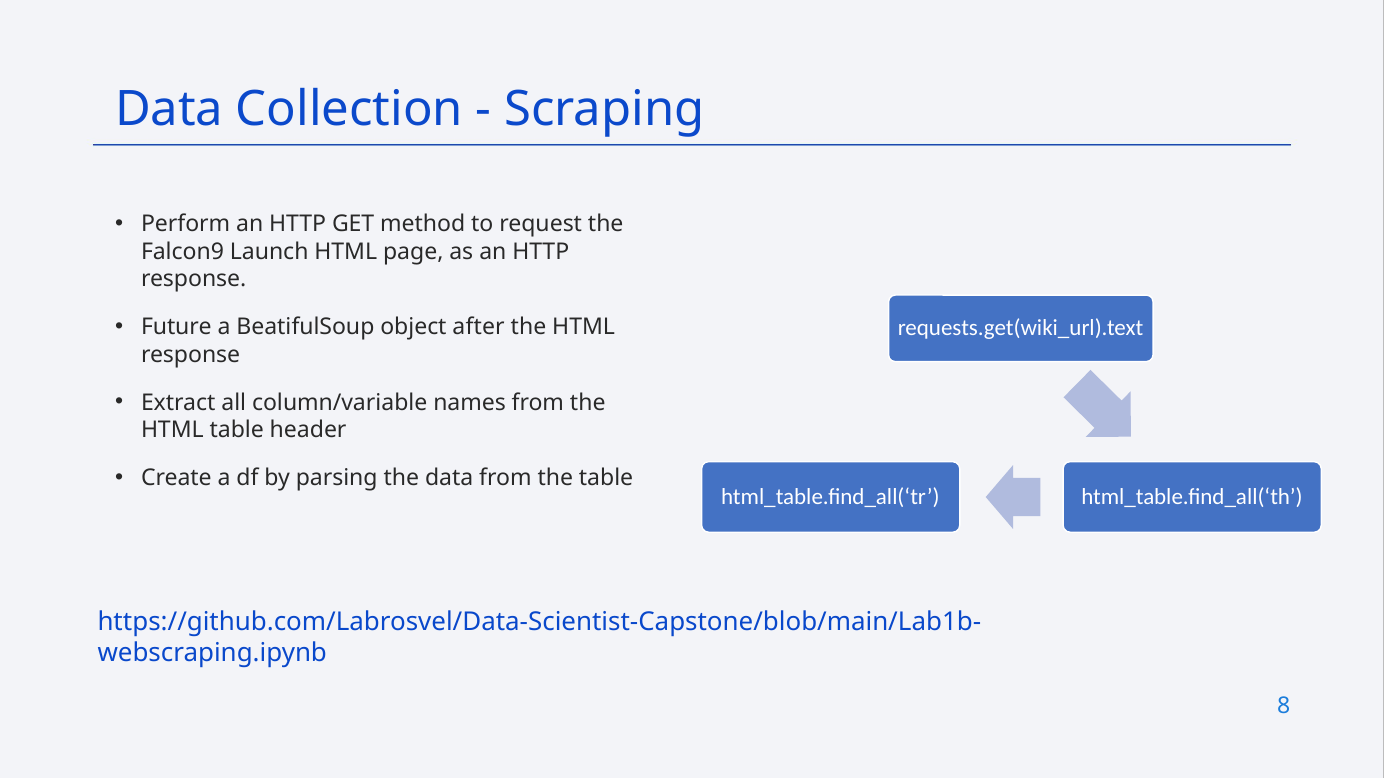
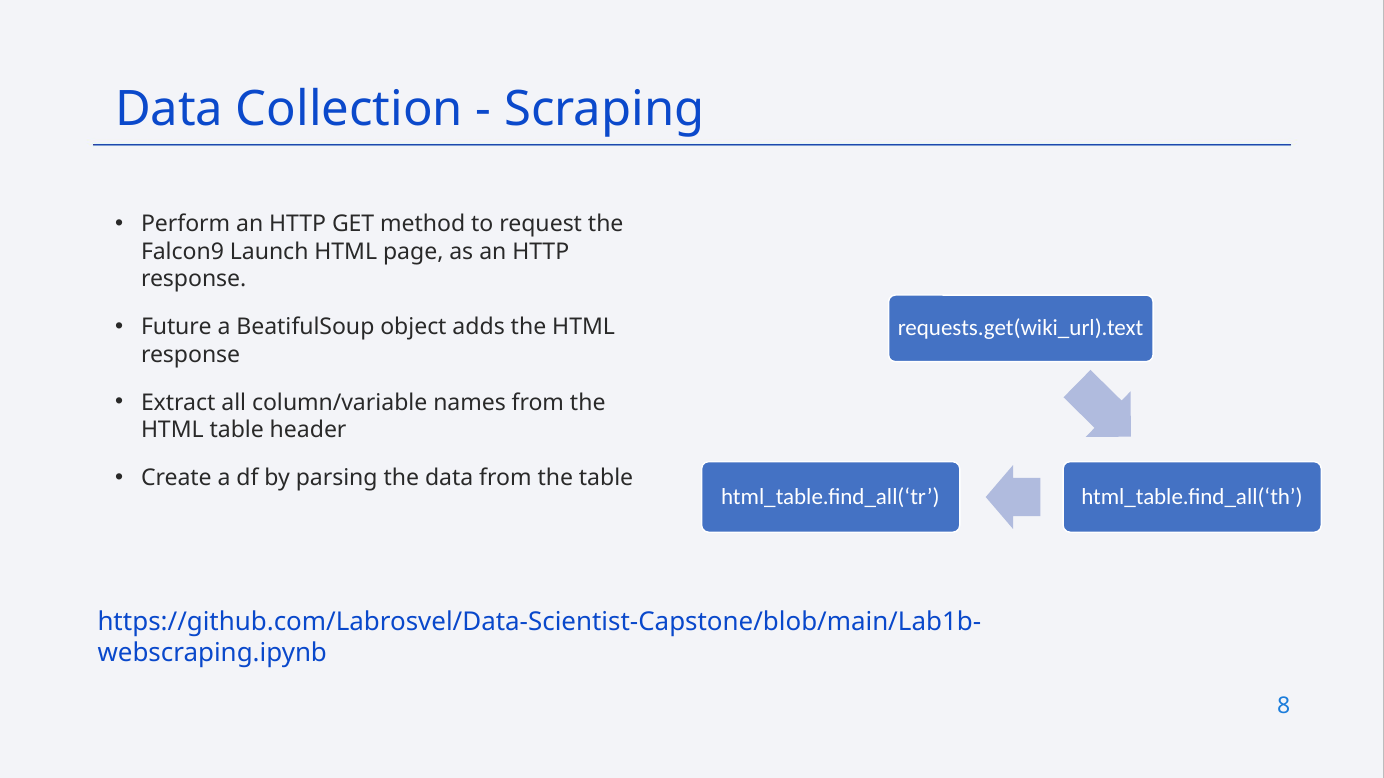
after: after -> adds
